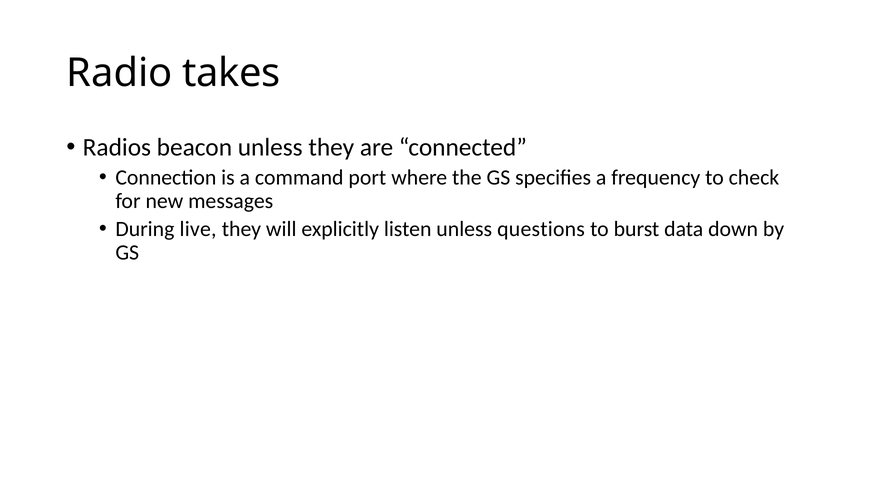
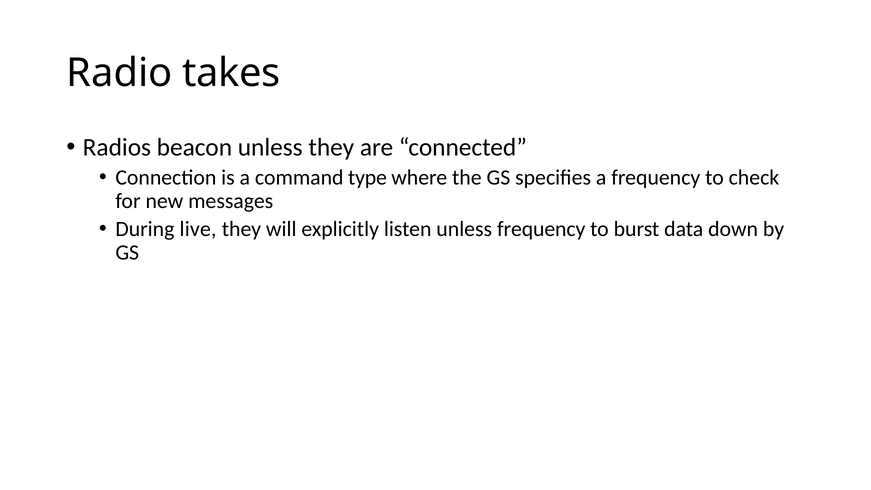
port: port -> type
unless questions: questions -> frequency
